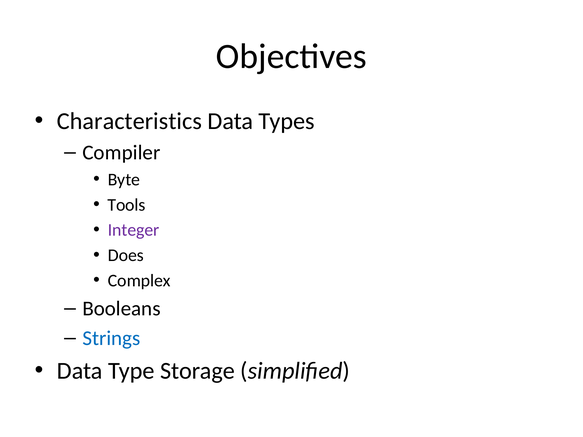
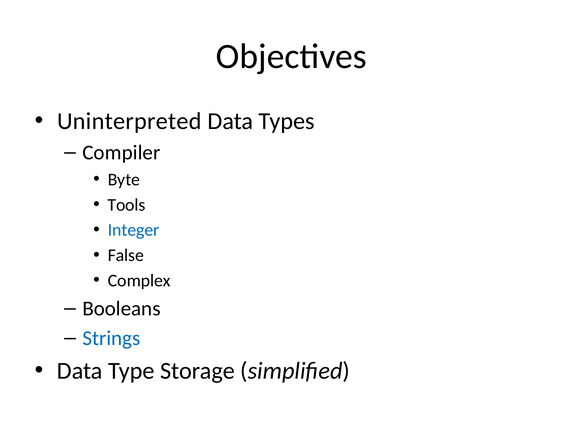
Characteristics: Characteristics -> Uninterpreted
Integer colour: purple -> blue
Does: Does -> False
